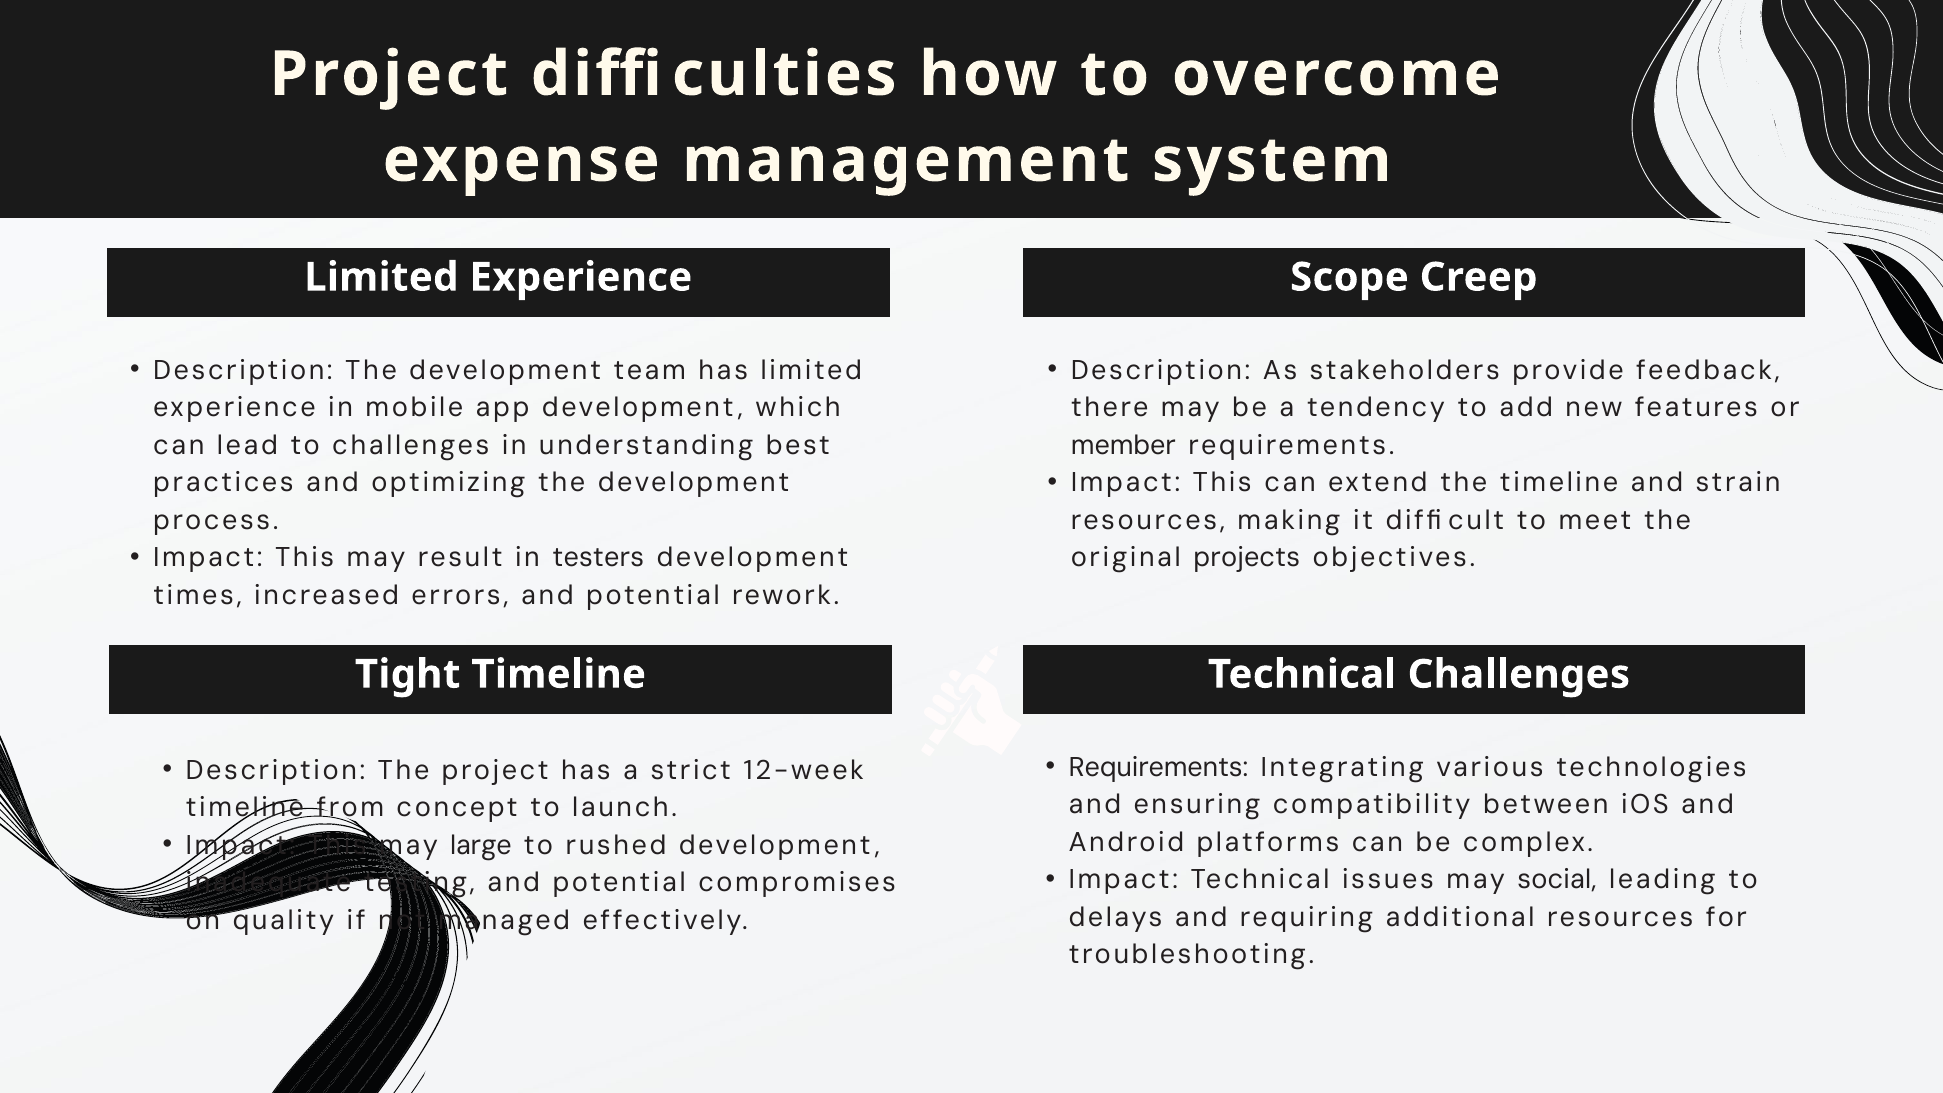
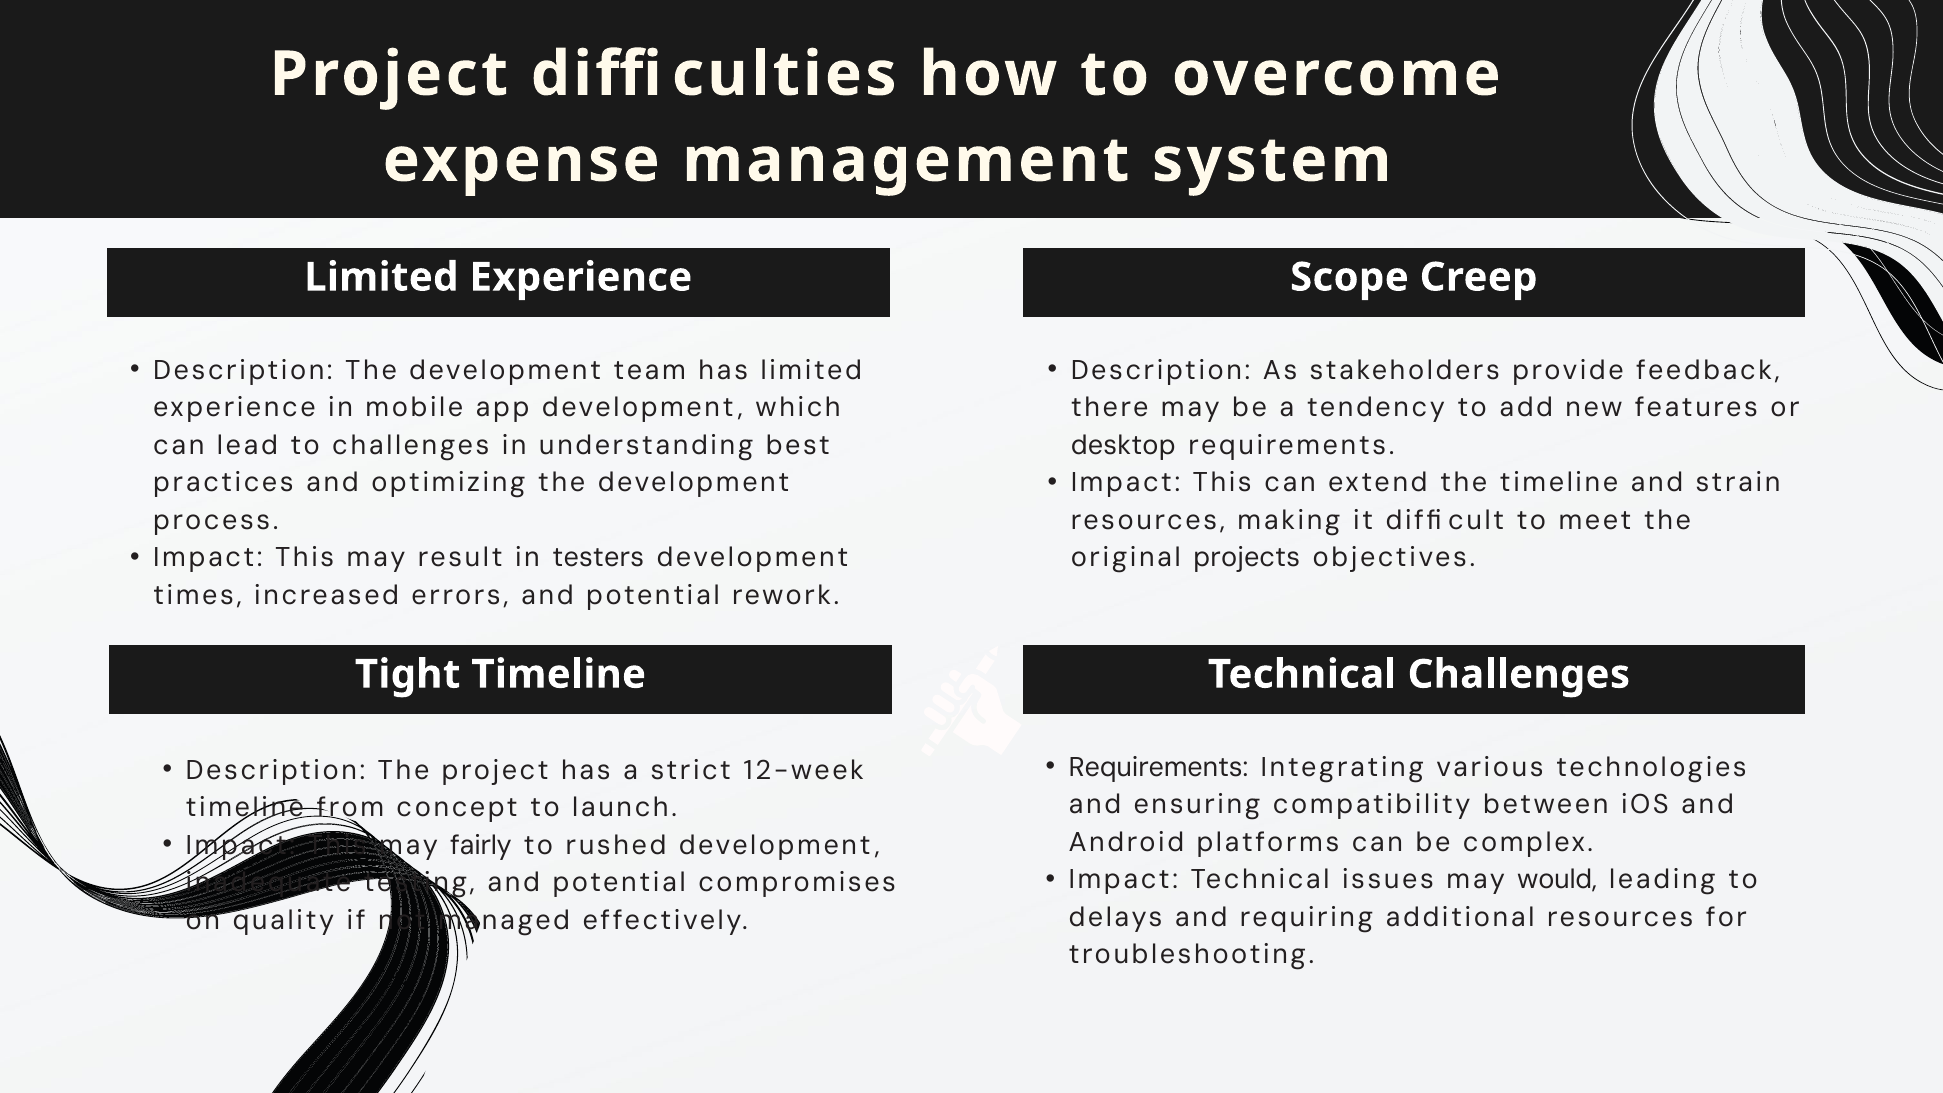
member: member -> desktop
large: large -> fairly
social: social -> would
